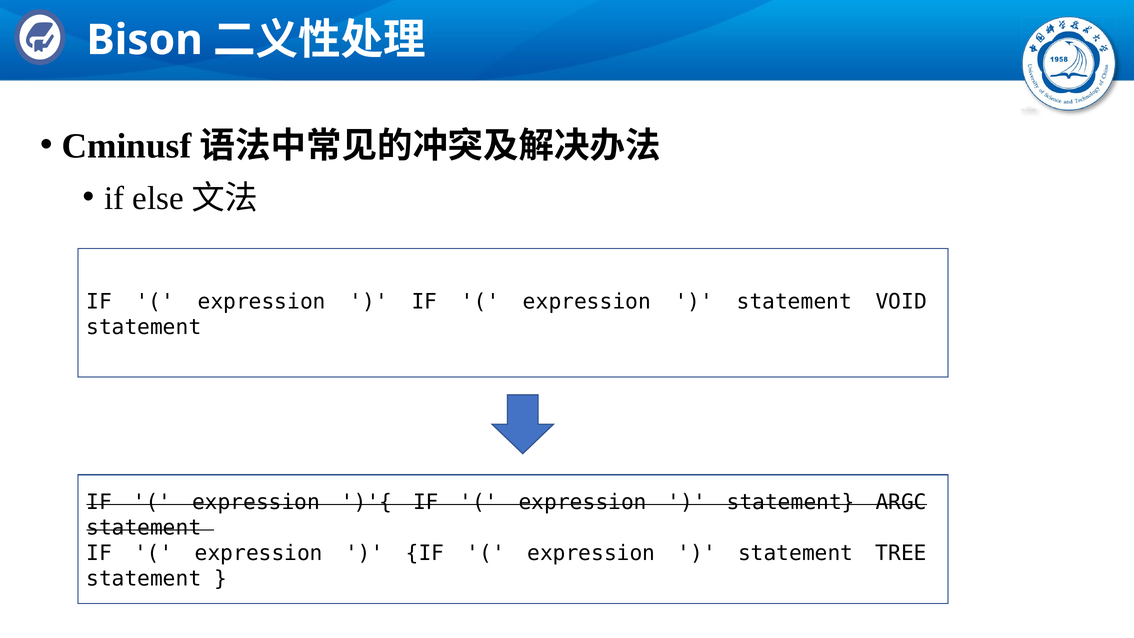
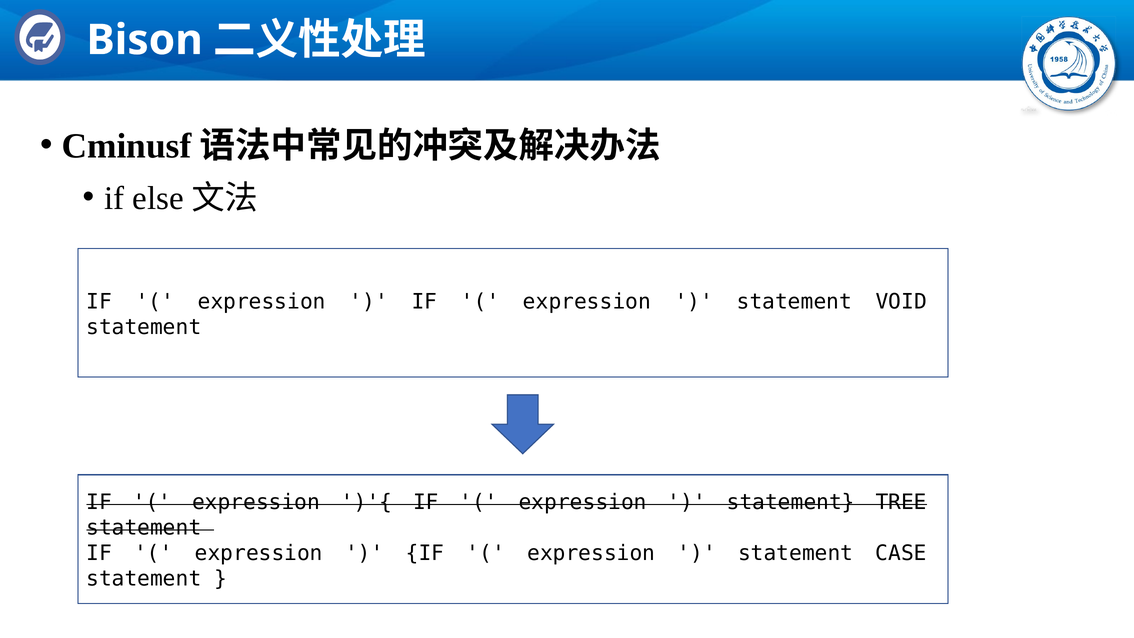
ARGC: ARGC -> TREE
TREE: TREE -> CASE
